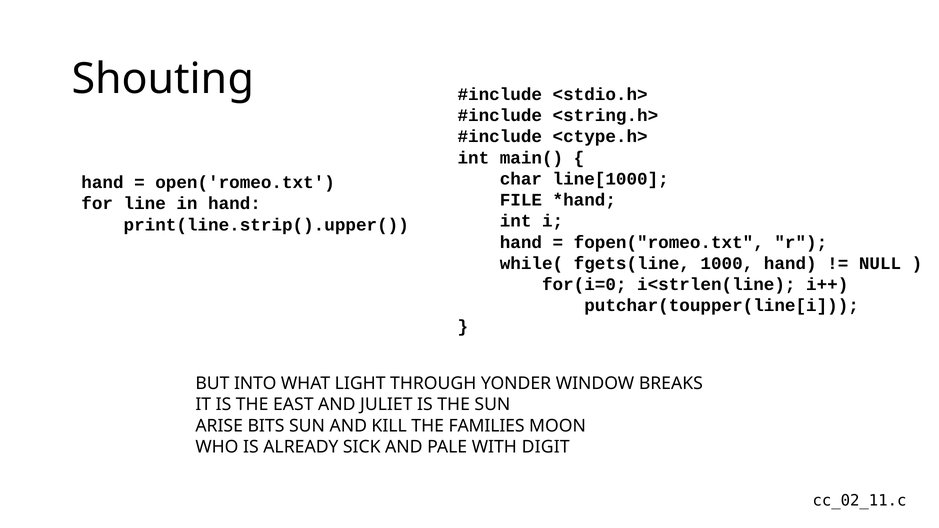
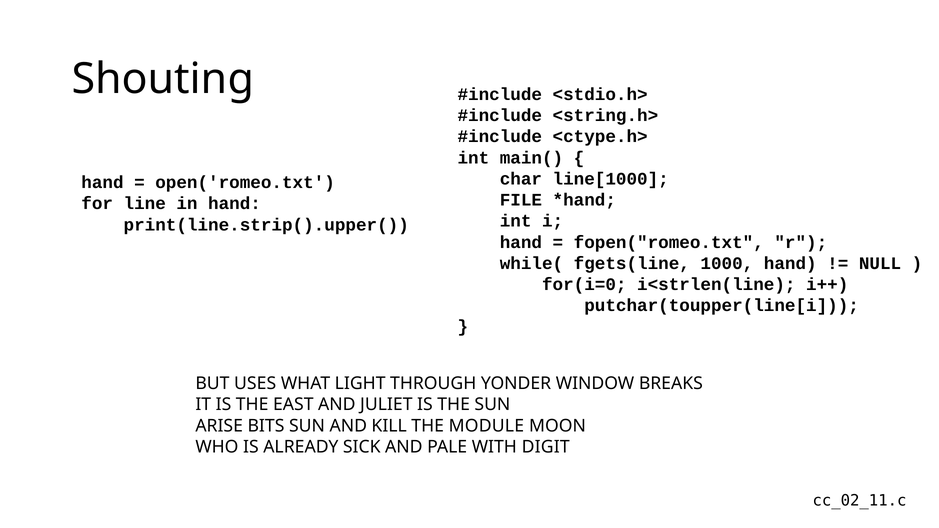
INTO: INTO -> USES
FAMILIES: FAMILIES -> MODULE
